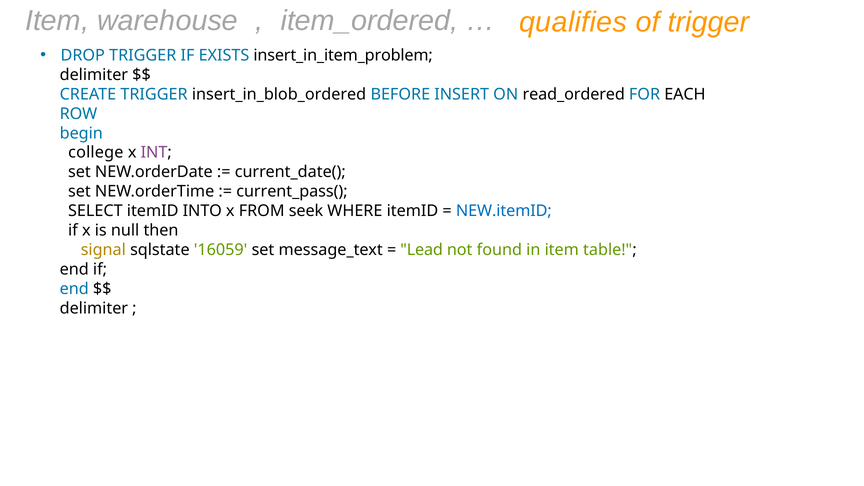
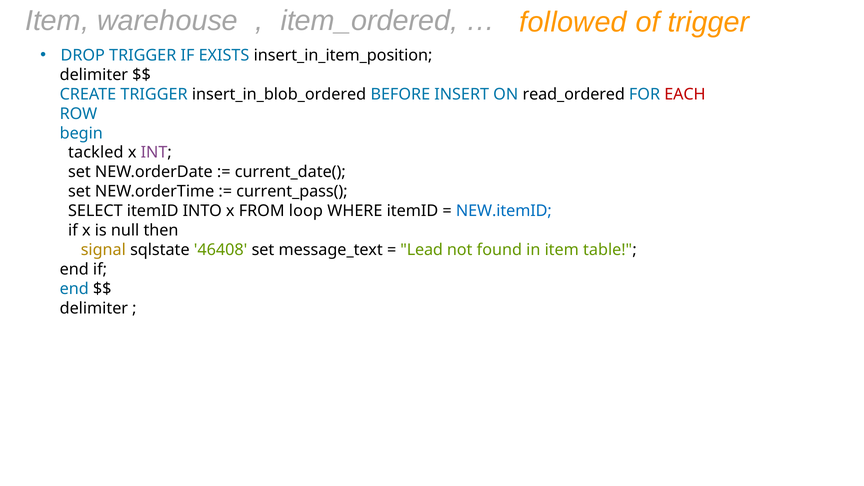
qualifies: qualifies -> followed
insert_in_item_problem: insert_in_item_problem -> insert_in_item_position
EACH colour: black -> red
college: college -> tackled
seek: seek -> loop
16059: 16059 -> 46408
